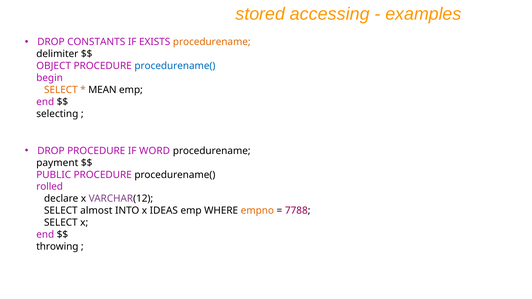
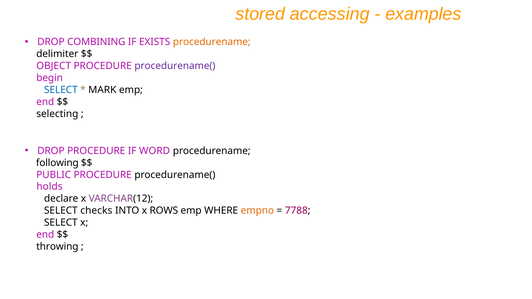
CONSTANTS: CONSTANTS -> COMBINING
procedurename( at (175, 66) colour: blue -> purple
SELECT at (61, 90) colour: orange -> blue
MEAN: MEAN -> MARK
payment: payment -> following
rolled: rolled -> holds
almost: almost -> checks
IDEAS: IDEAS -> ROWS
